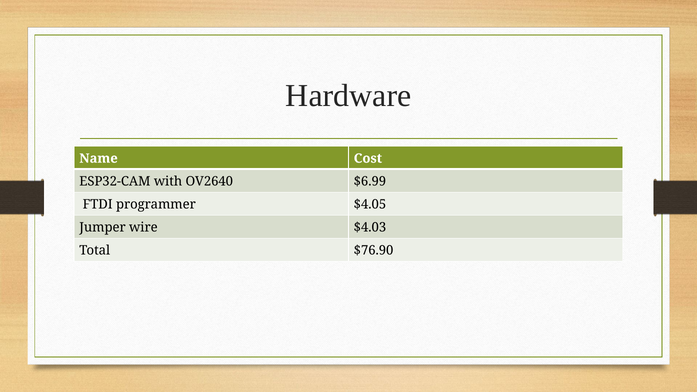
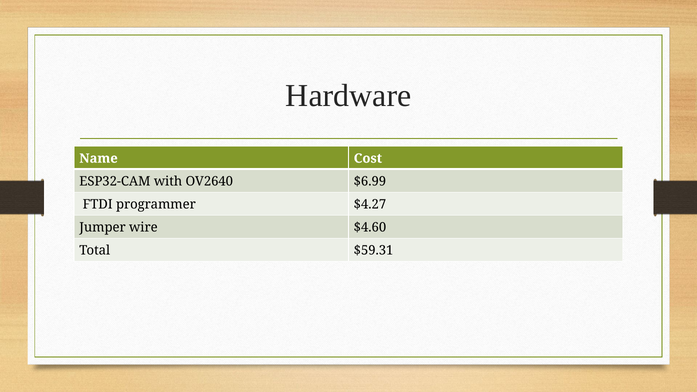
$4.05: $4.05 -> $4.27
$4.03: $4.03 -> $4.60
$76.90: $76.90 -> $59.31
